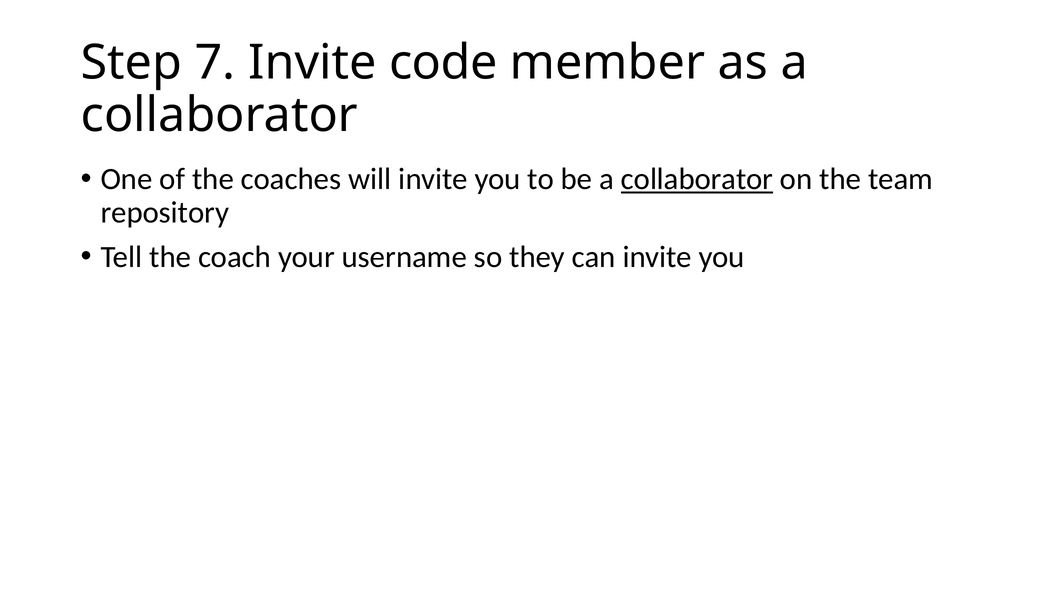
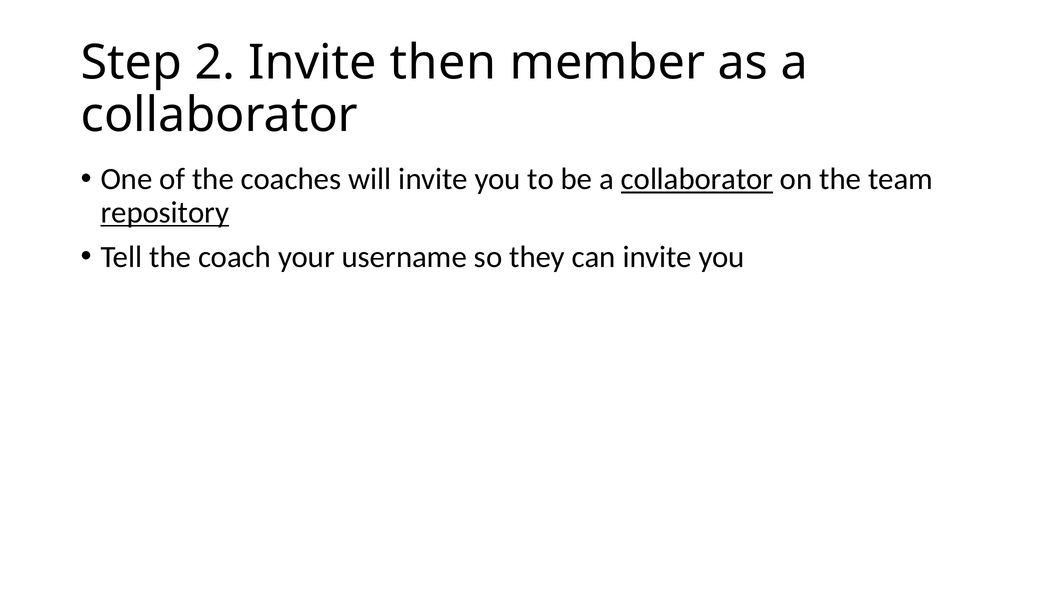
7: 7 -> 2
code: code -> then
repository underline: none -> present
